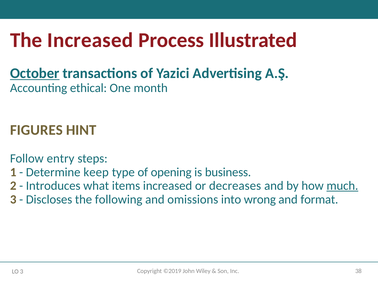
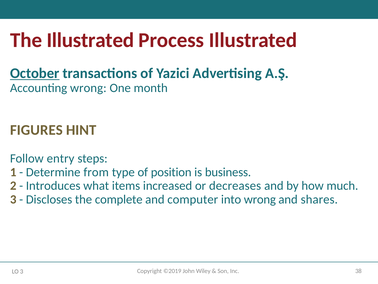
The Increased: Increased -> Illustrated
Accounting ethical: ethical -> wrong
keep: keep -> from
opening: opening -> position
much underline: present -> none
following: following -> complete
omissions: omissions -> computer
format: format -> shares
